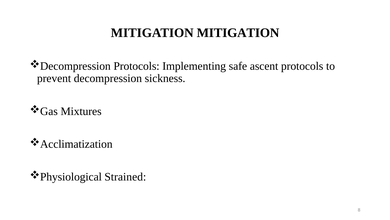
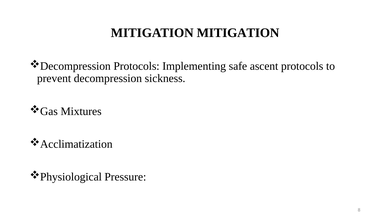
Strained: Strained -> Pressure
